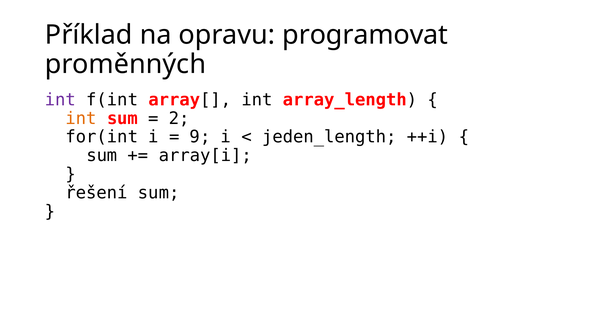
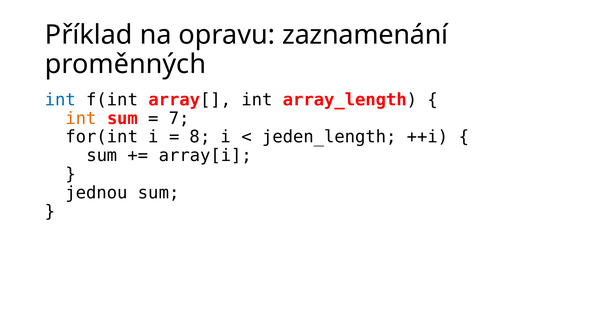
programovat: programovat -> zaznamenání
int at (60, 100) colour: purple -> blue
2: 2 -> 7
9: 9 -> 8
řešení: řešení -> jednou
